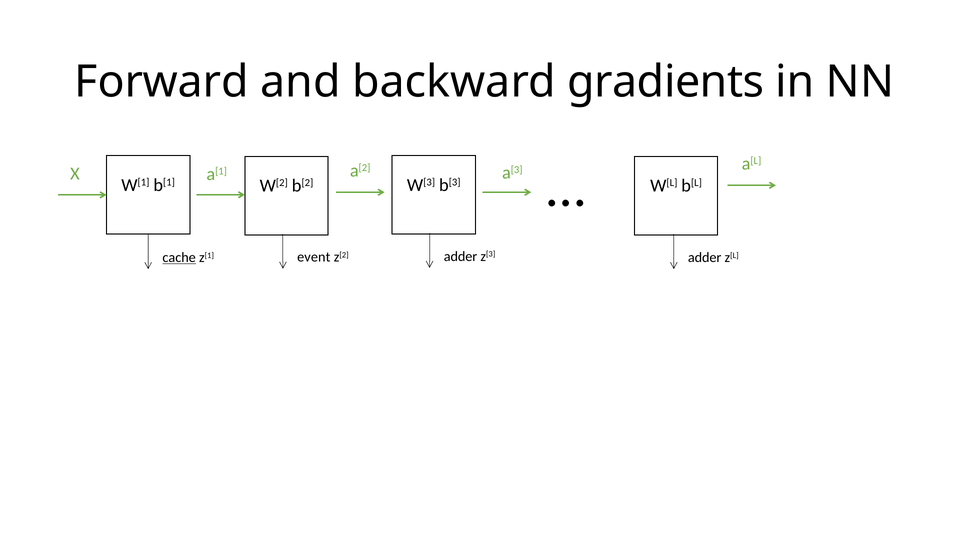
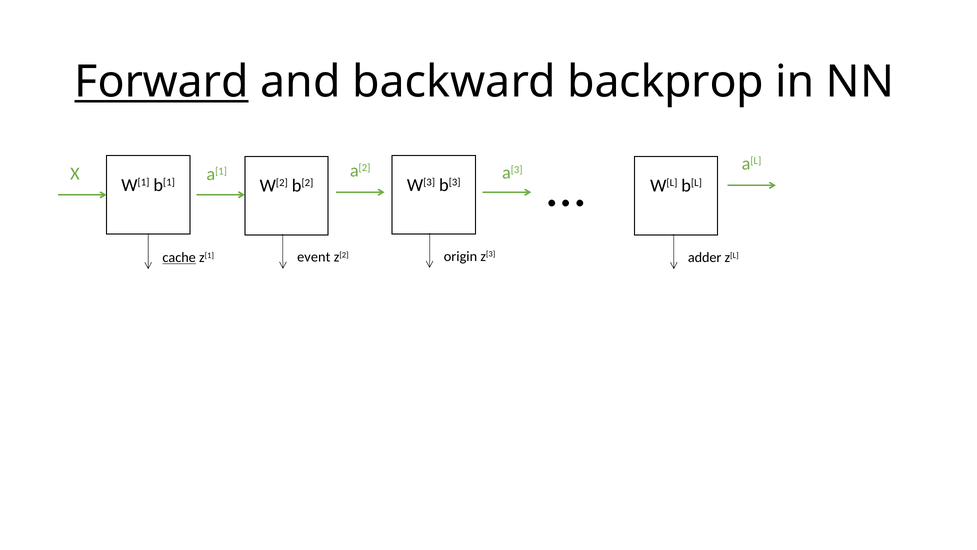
Forward underline: none -> present
gradients: gradients -> backprop
z[2 adder: adder -> origin
